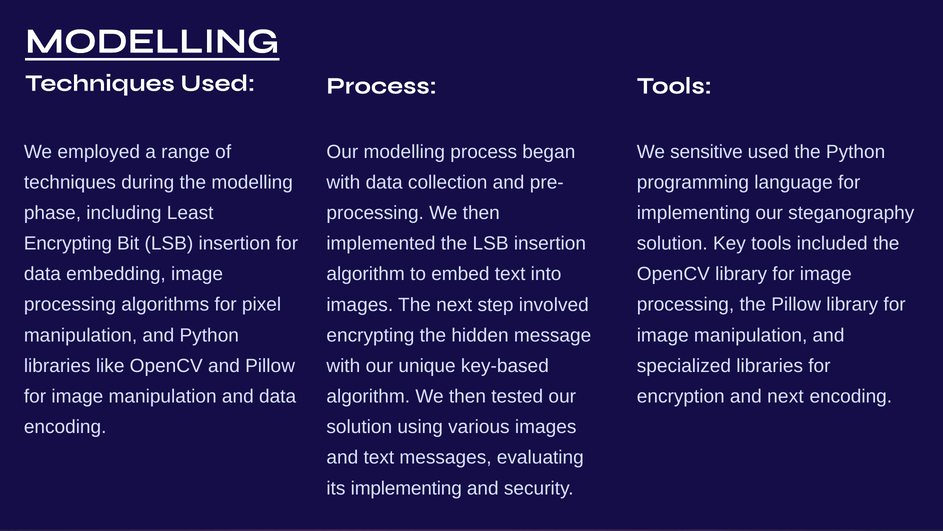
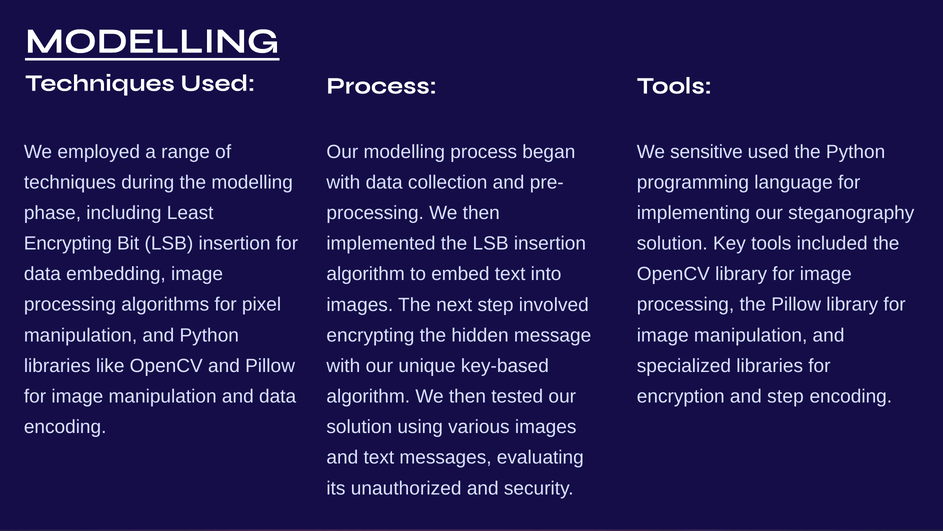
and next: next -> step
its implementing: implementing -> unauthorized
